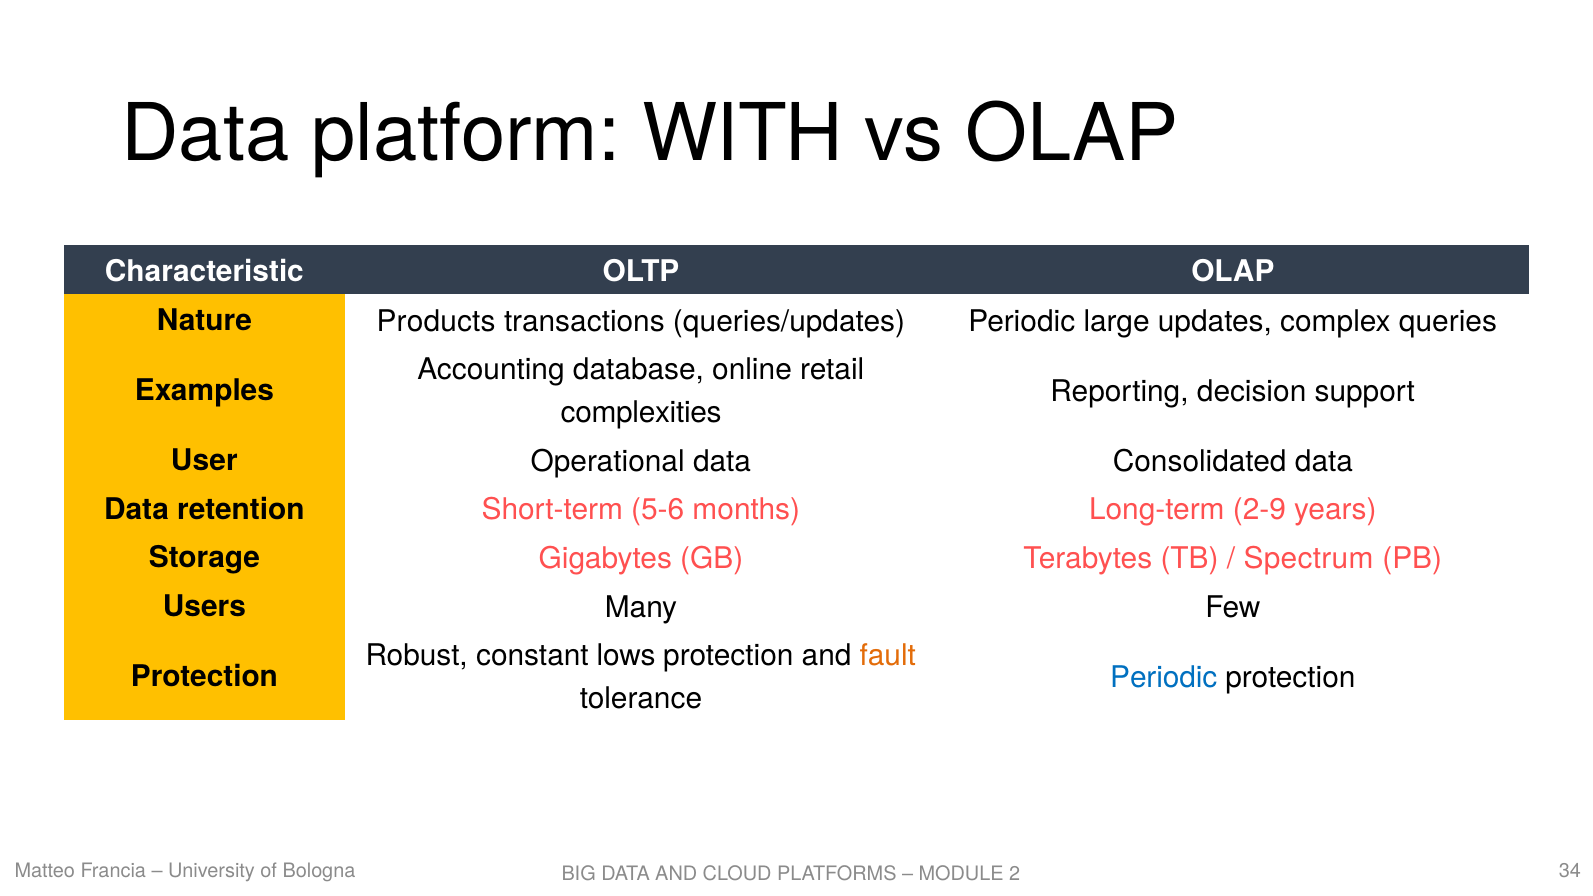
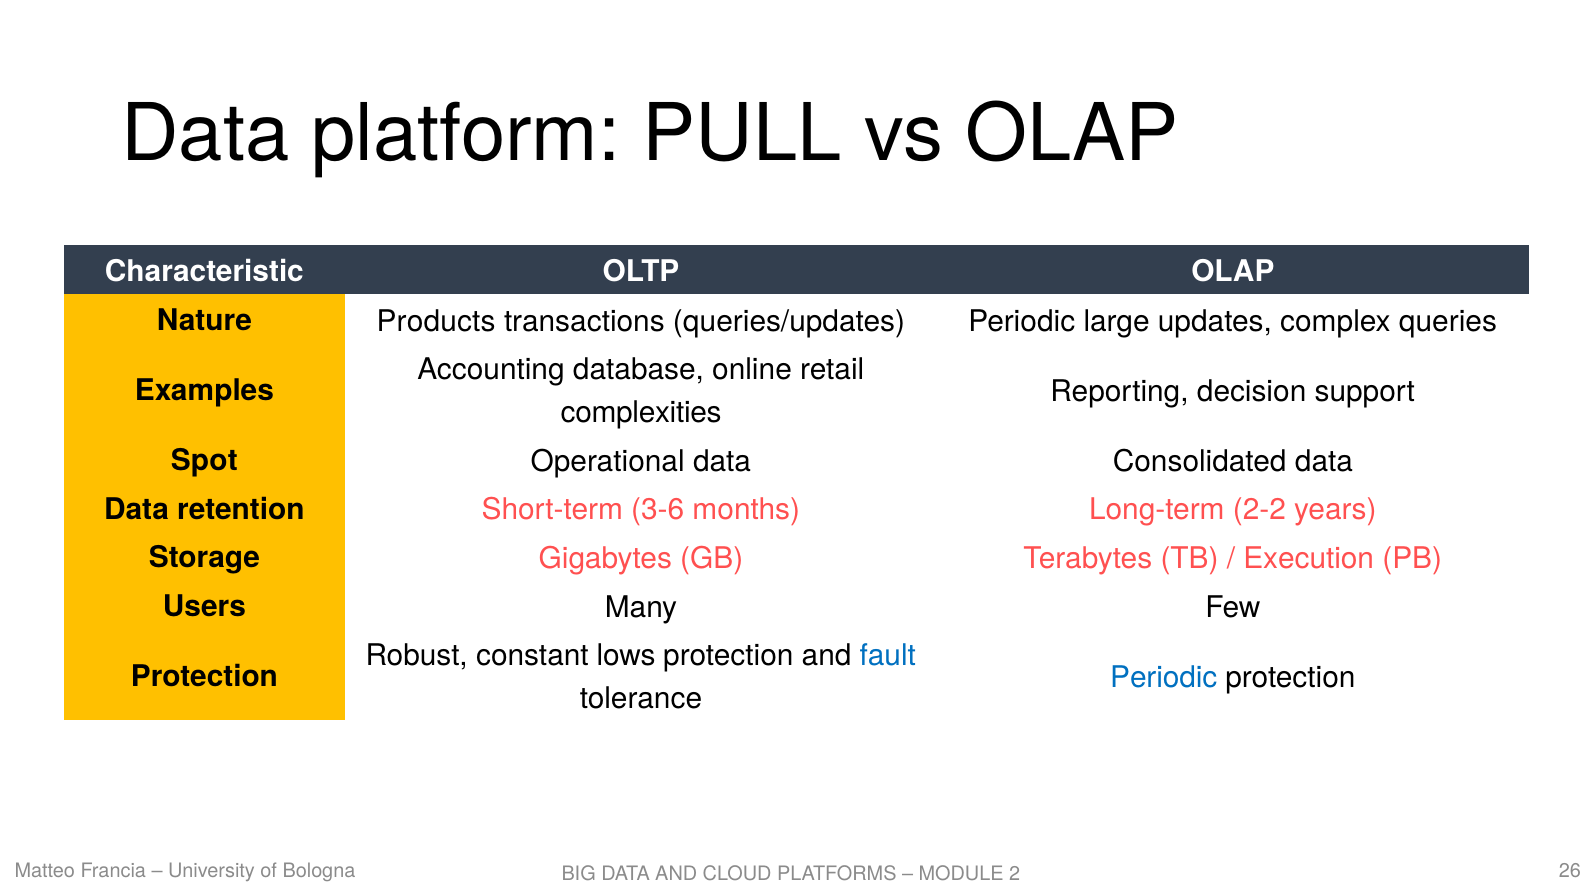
WITH: WITH -> PULL
User: User -> Spot
5-6: 5-6 -> 3-6
2-9: 2-9 -> 2-2
Spectrum: Spectrum -> Execution
fault colour: orange -> blue
34: 34 -> 26
